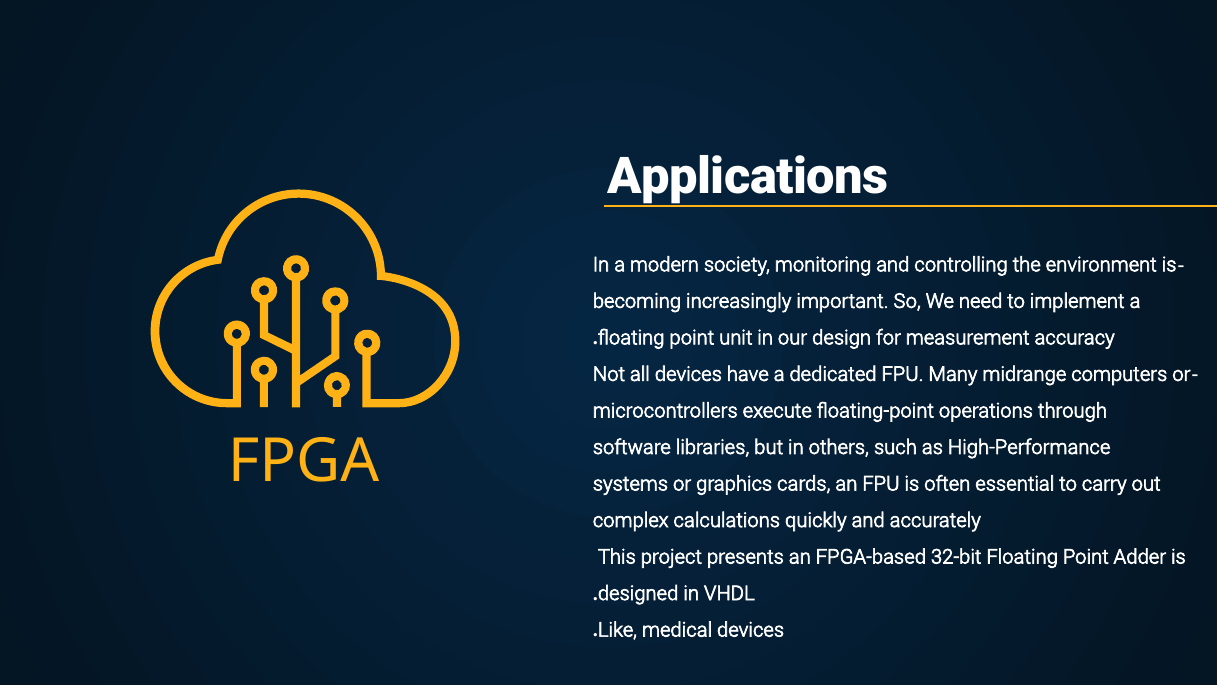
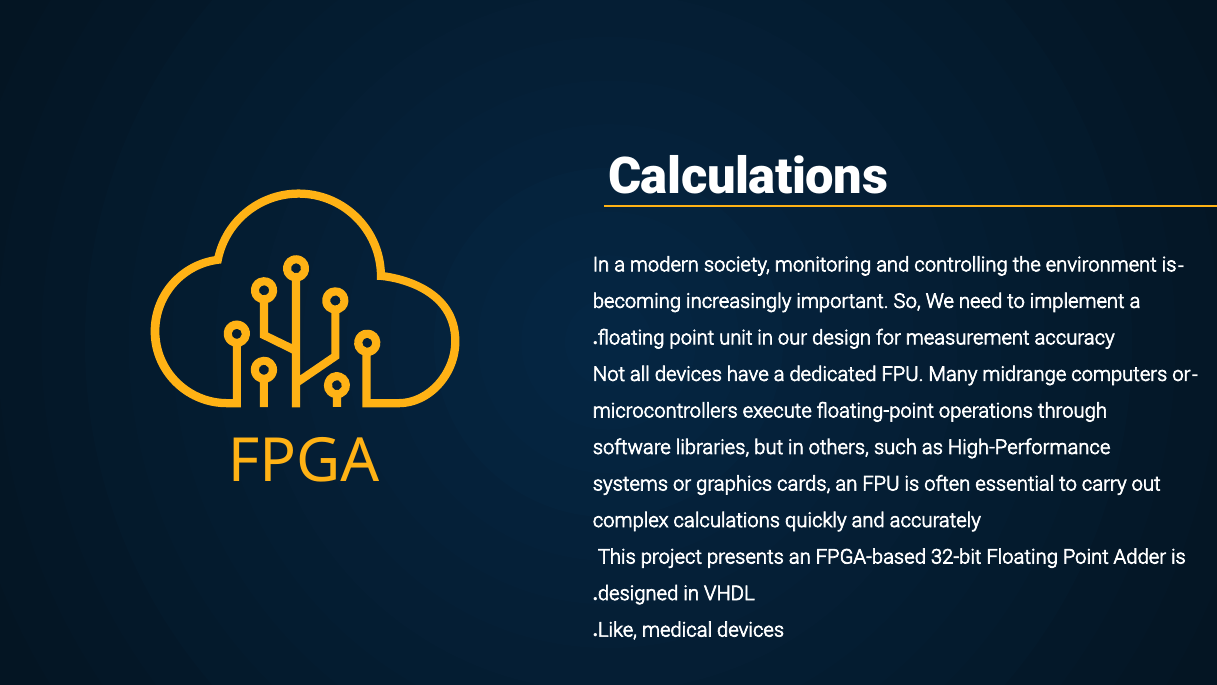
Applications at (748, 177): Applications -> Calculations
